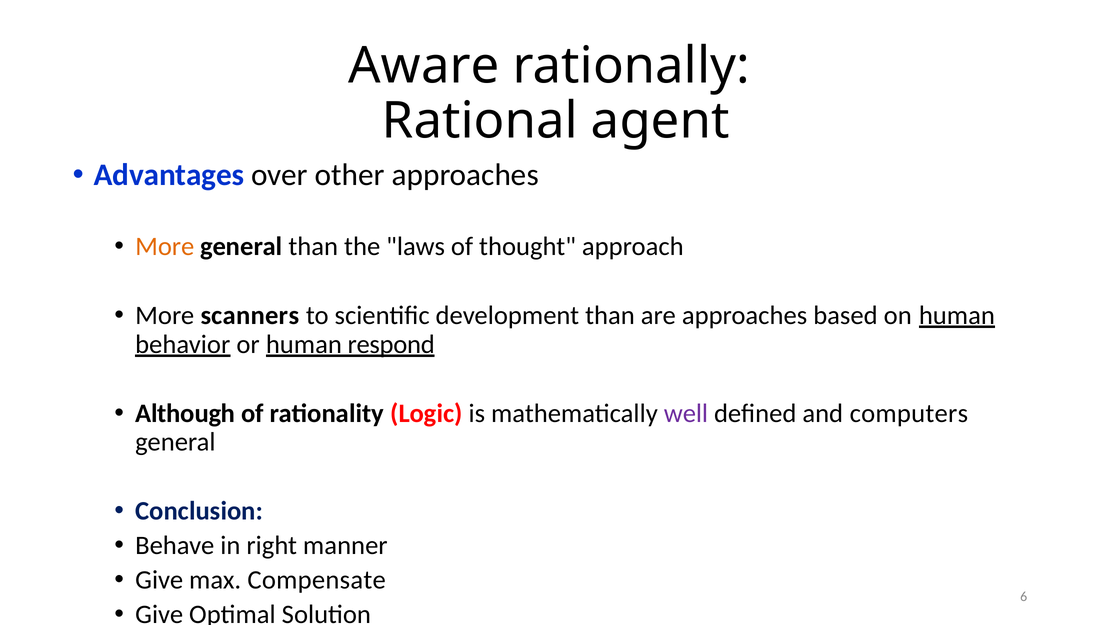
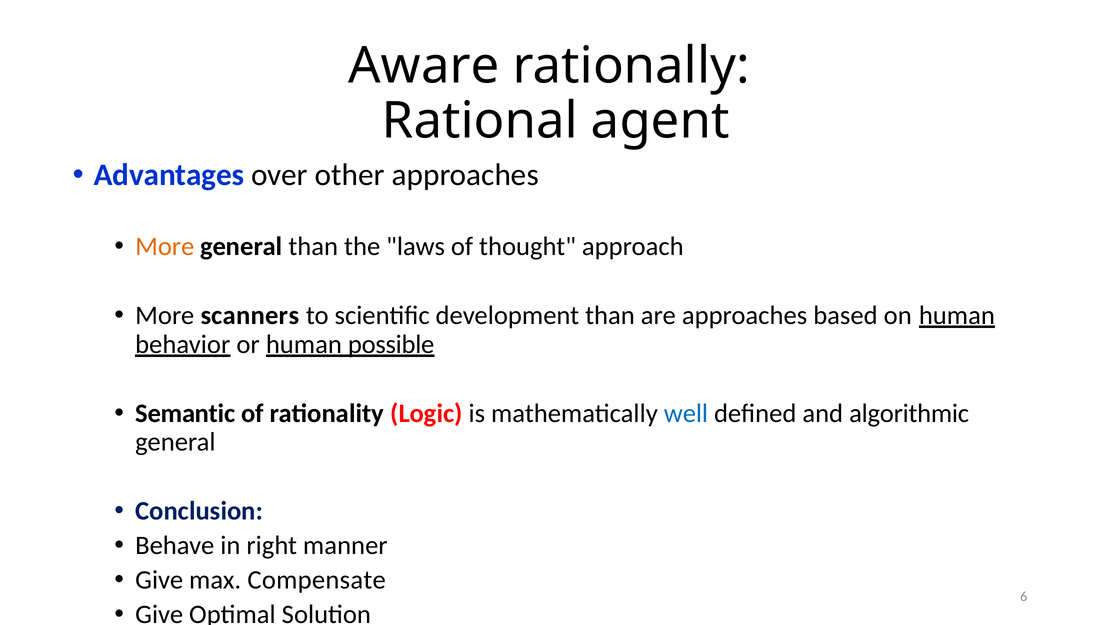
respond: respond -> possible
Although: Although -> Semantic
well colour: purple -> blue
computers: computers -> algorithmic
